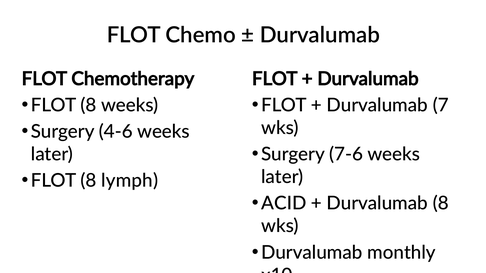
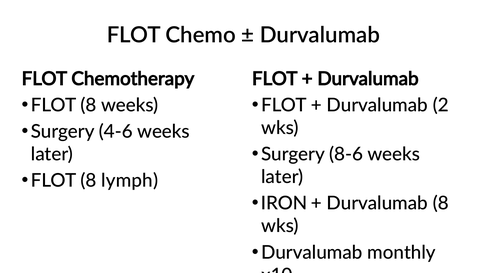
7: 7 -> 2
7-6: 7-6 -> 8-6
ACID: ACID -> IRON
